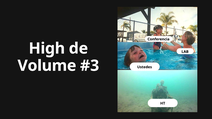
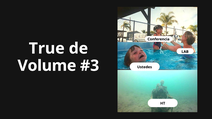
High: High -> True
